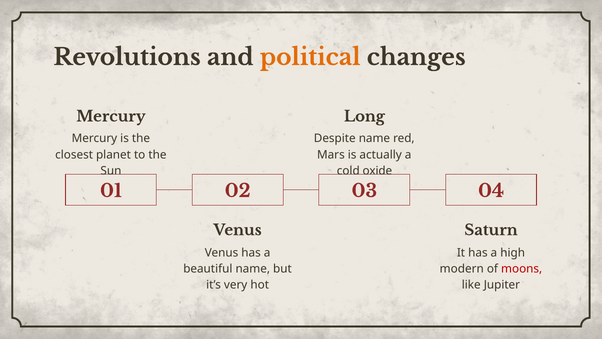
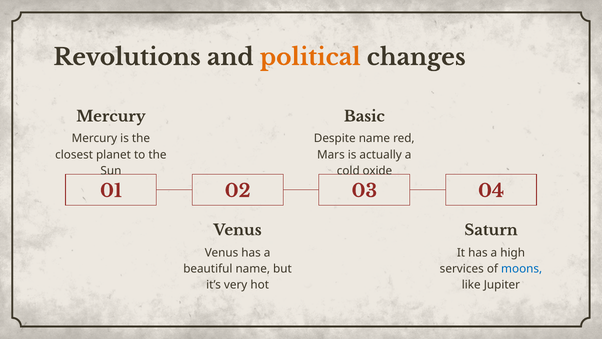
Long: Long -> Basic
modern: modern -> services
moons colour: red -> blue
